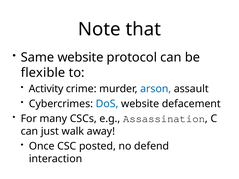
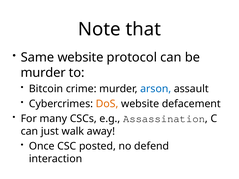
flexible at (43, 73): flexible -> murder
Activity: Activity -> Bitcoin
DoS colour: blue -> orange
